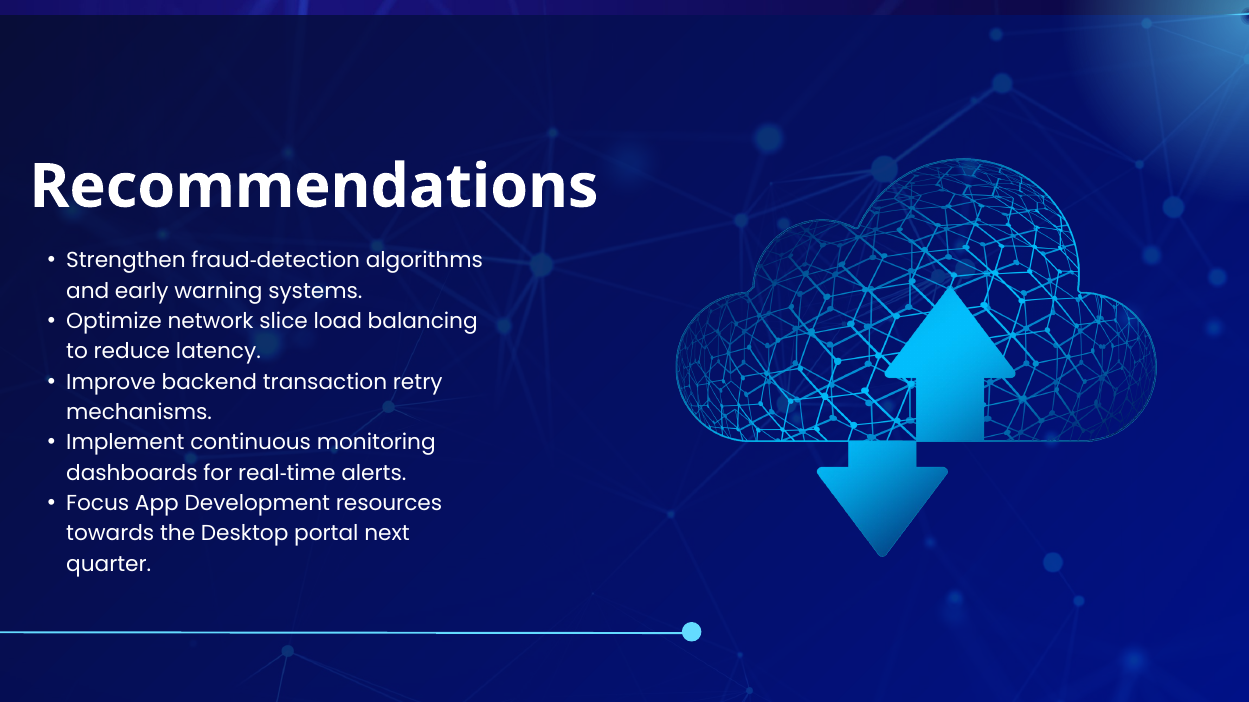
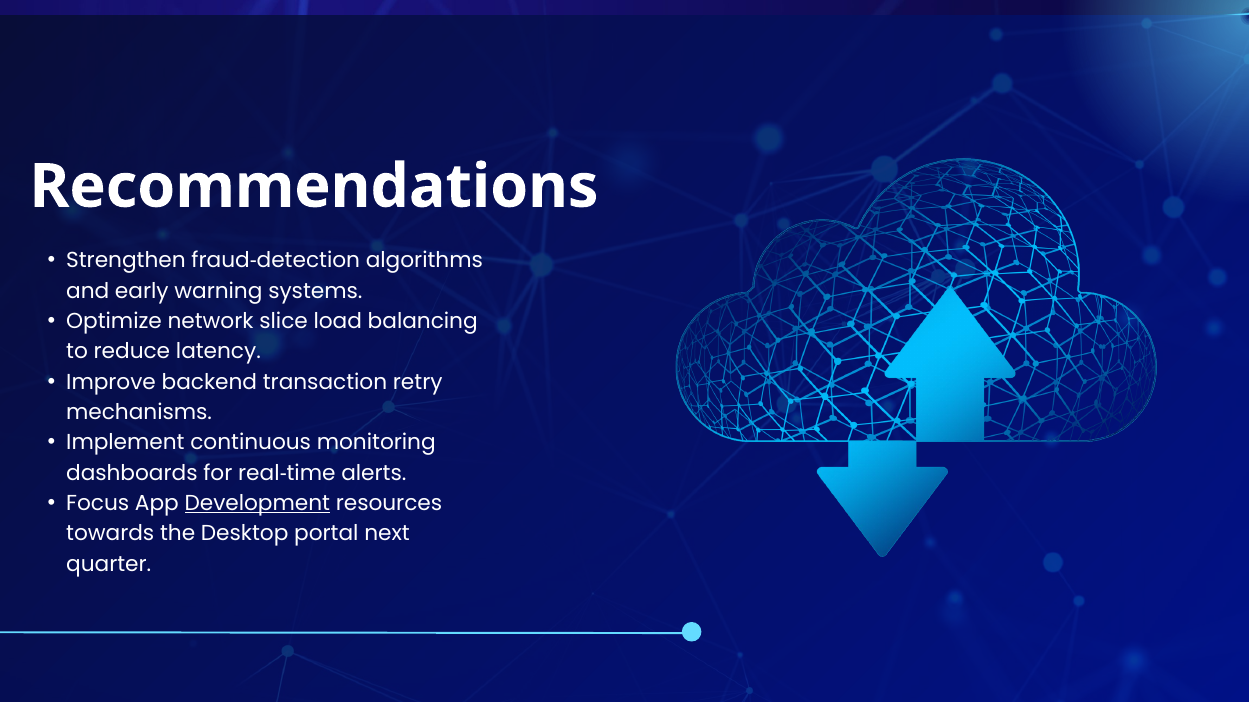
Development underline: none -> present
